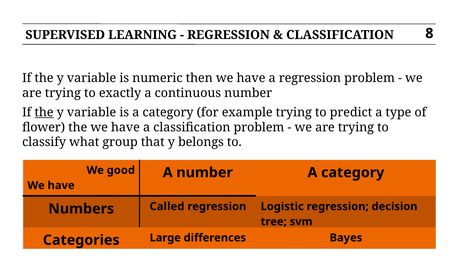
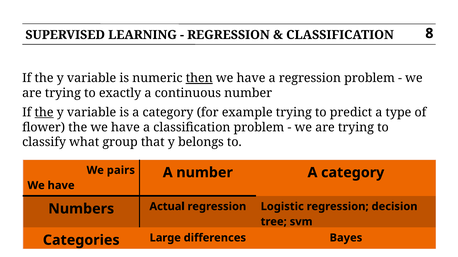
then underline: none -> present
good: good -> pairs
Called: Called -> Actual
